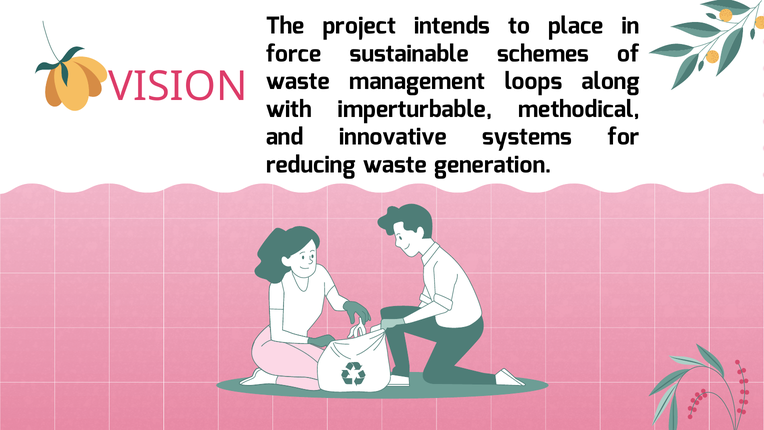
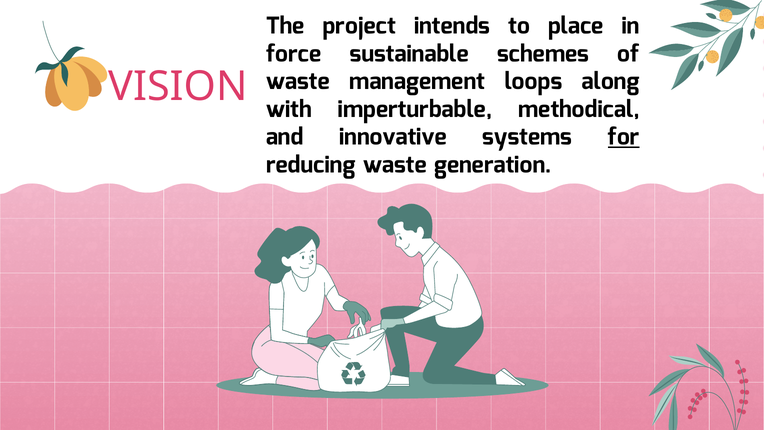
for underline: none -> present
